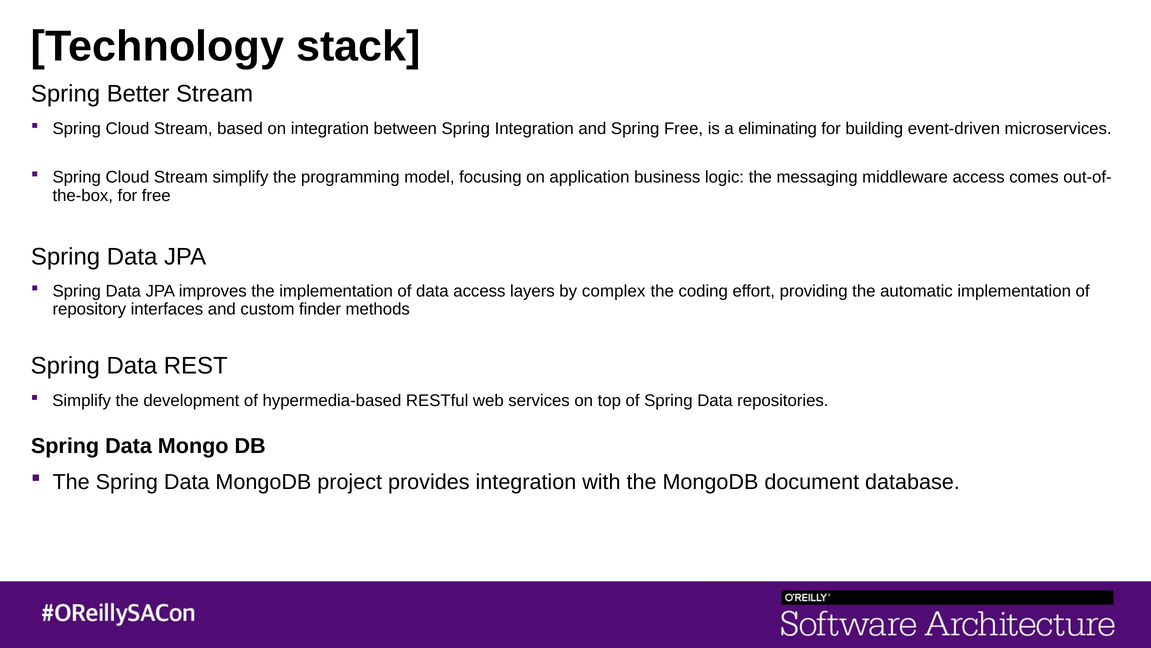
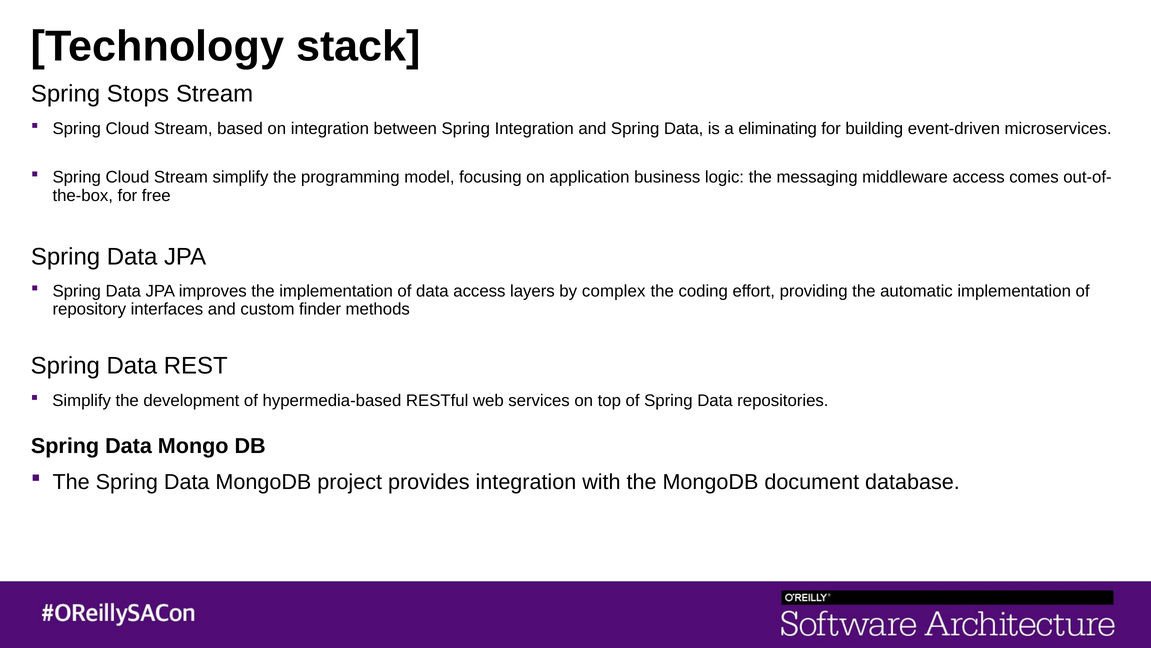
Better: Better -> Stops
and Spring Free: Free -> Data
